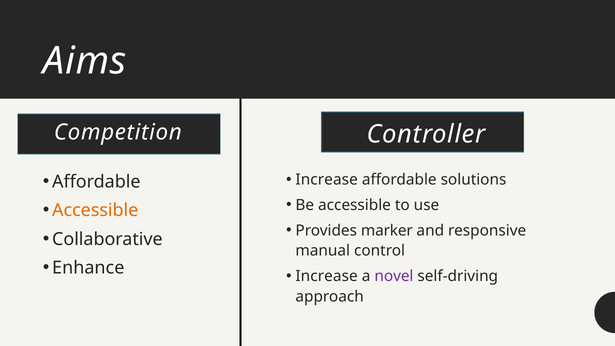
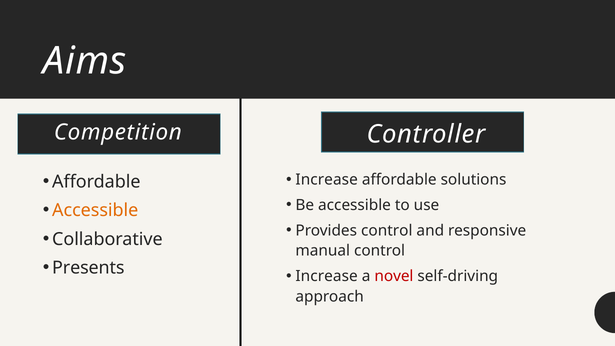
Provides marker: marker -> control
Enhance: Enhance -> Presents
novel colour: purple -> red
